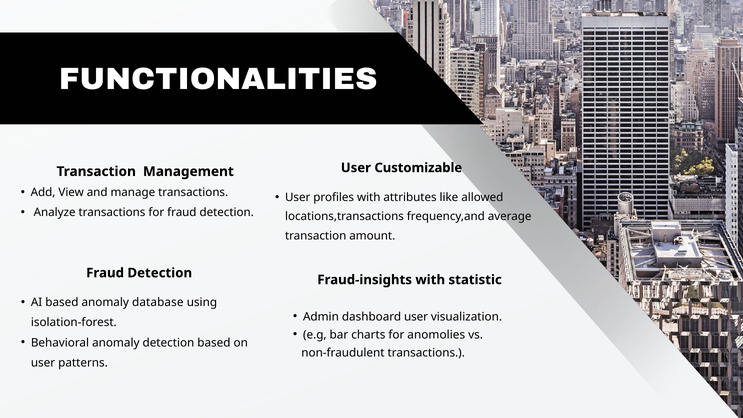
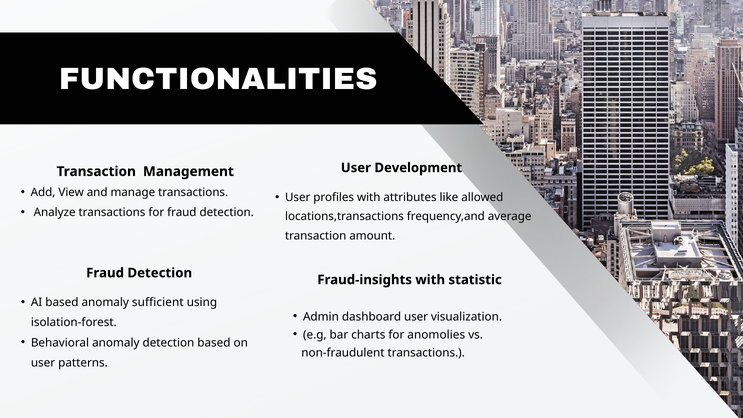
Customizable: Customizable -> Development
database: database -> sufficient
